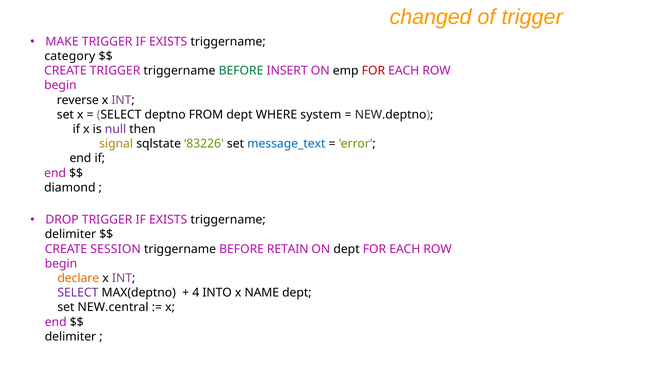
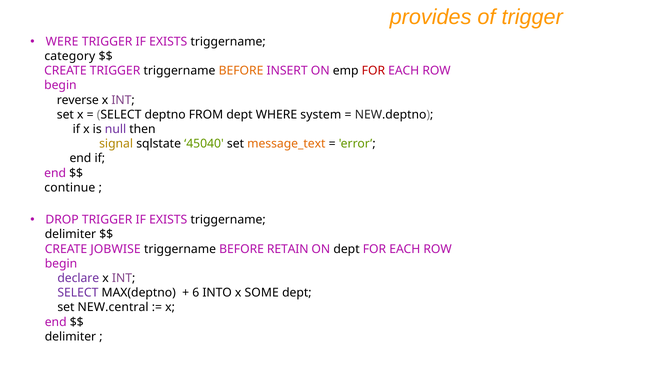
changed: changed -> provides
MAKE: MAKE -> WERE
BEFORE at (241, 71) colour: green -> orange
83226: 83226 -> 45040
message_text colour: blue -> orange
diamond: diamond -> continue
SESSION: SESSION -> JOBWISE
declare colour: orange -> purple
4: 4 -> 6
NAME: NAME -> SOME
